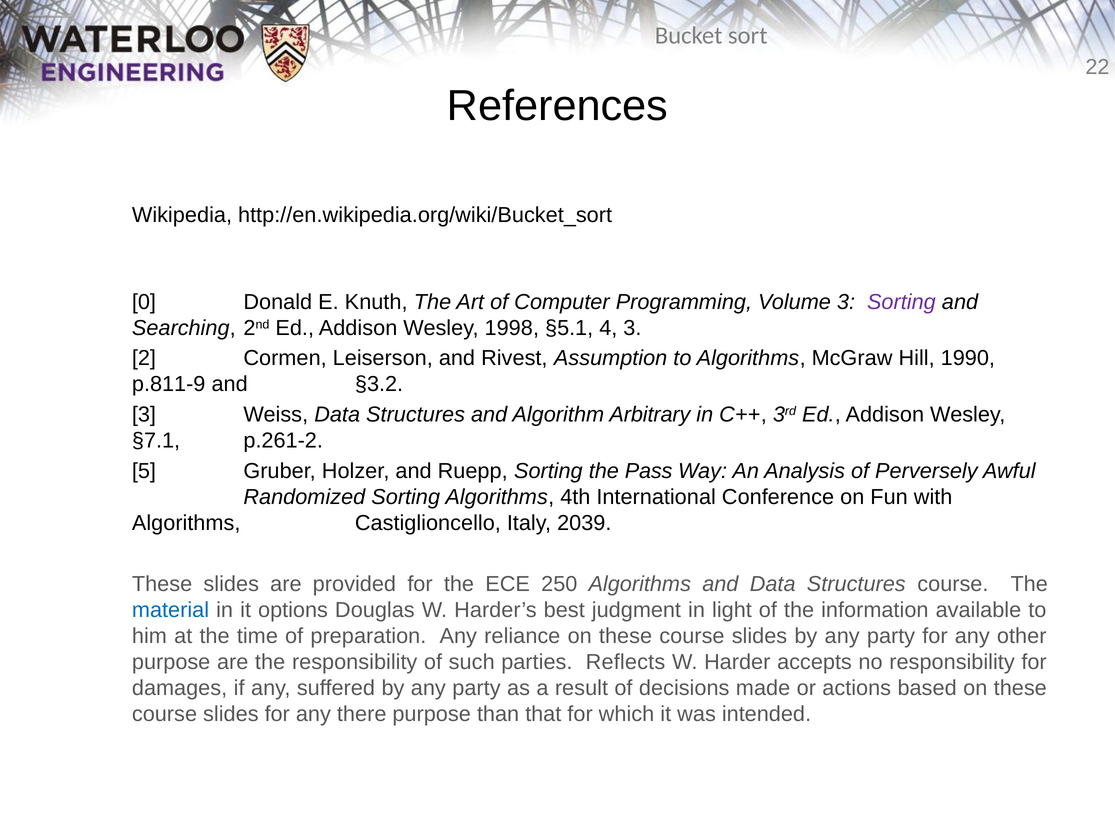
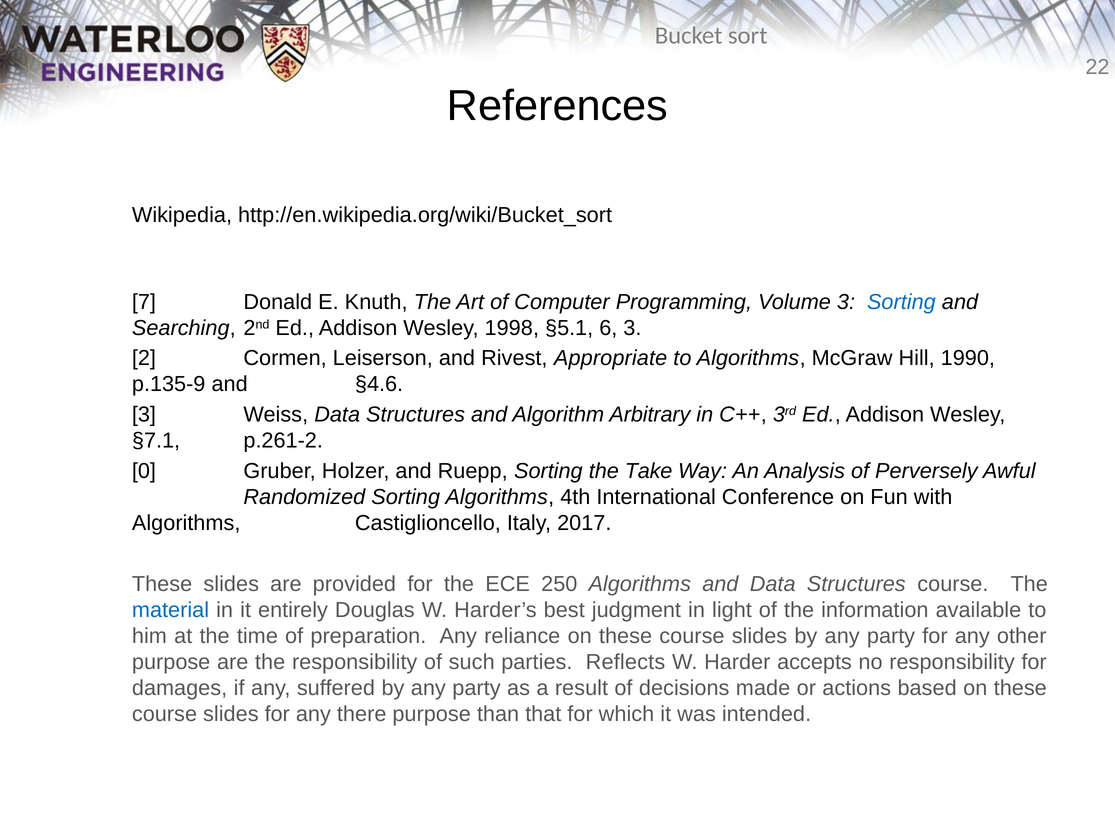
0: 0 -> 7
Sorting at (901, 302) colour: purple -> blue
4: 4 -> 6
Assumption: Assumption -> Appropriate
p.811-9: p.811-9 -> p.135-9
§3.2: §3.2 -> §4.6
5: 5 -> 0
Pass: Pass -> Take
2039: 2039 -> 2017
options: options -> entirely
